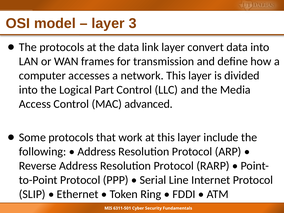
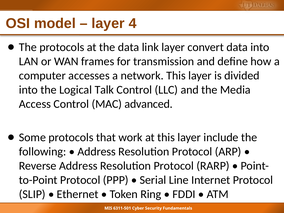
3: 3 -> 4
Part: Part -> Talk
